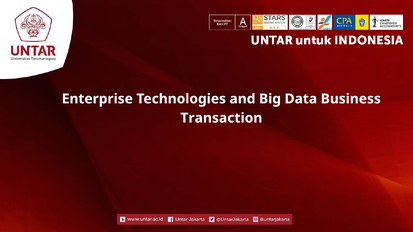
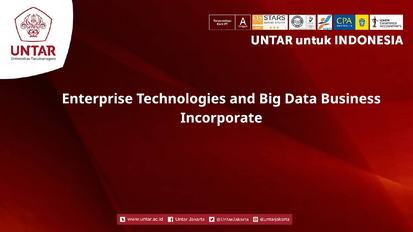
Transaction: Transaction -> Incorporate
